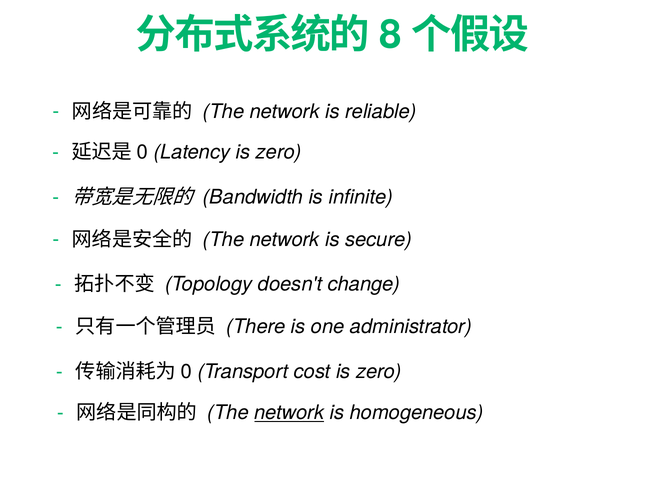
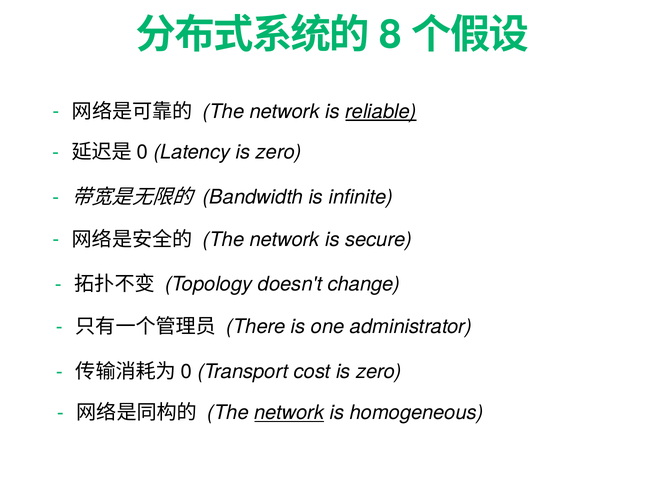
reliable underline: none -> present
